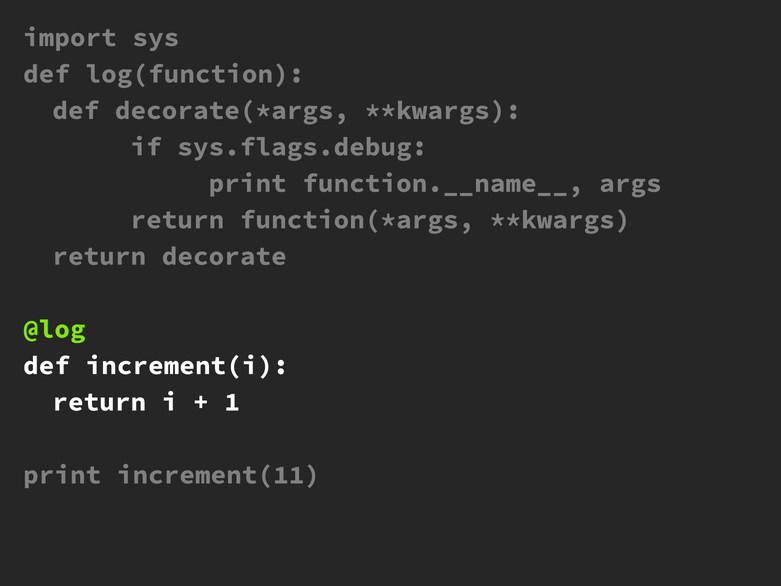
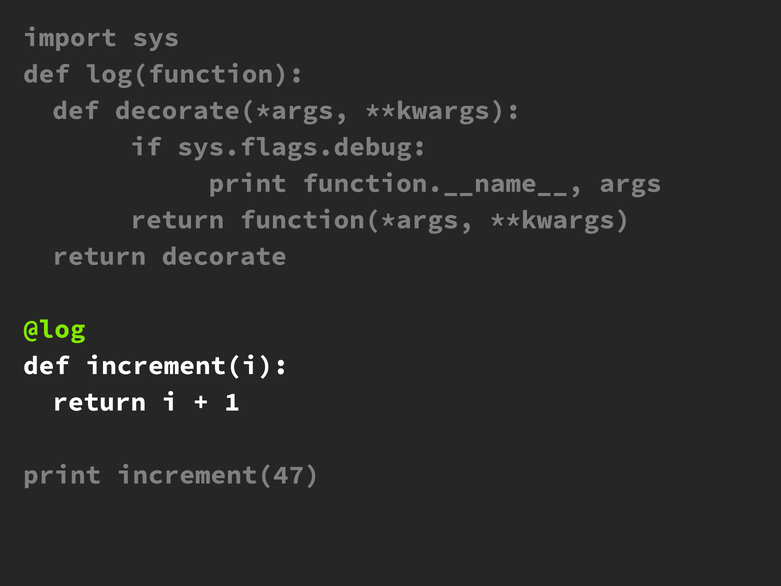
increment(11: increment(11 -> increment(47
